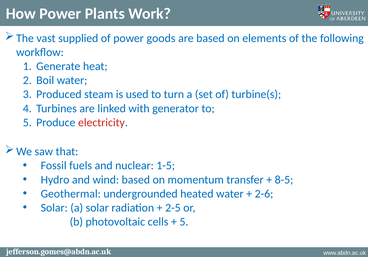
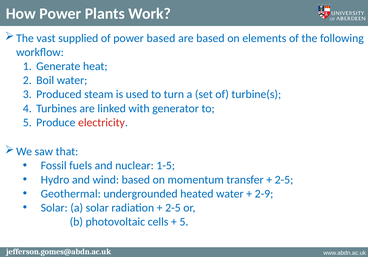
power goods: goods -> based
8-5 at (284, 180): 8-5 -> 2-5
2-6: 2-6 -> 2-9
